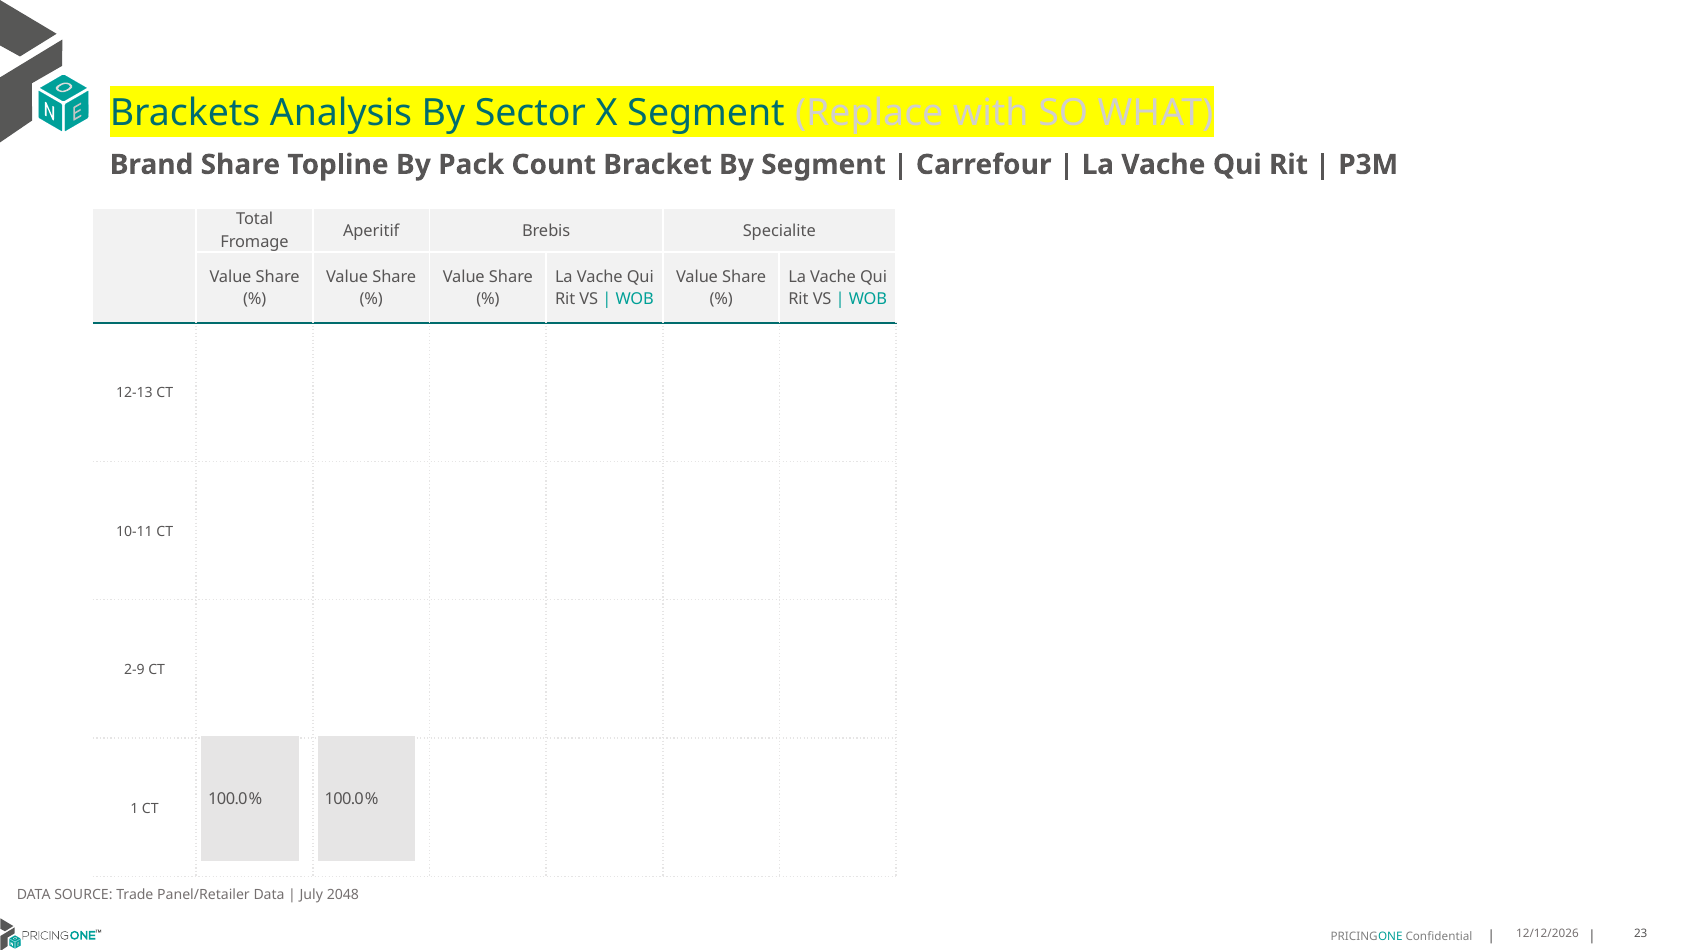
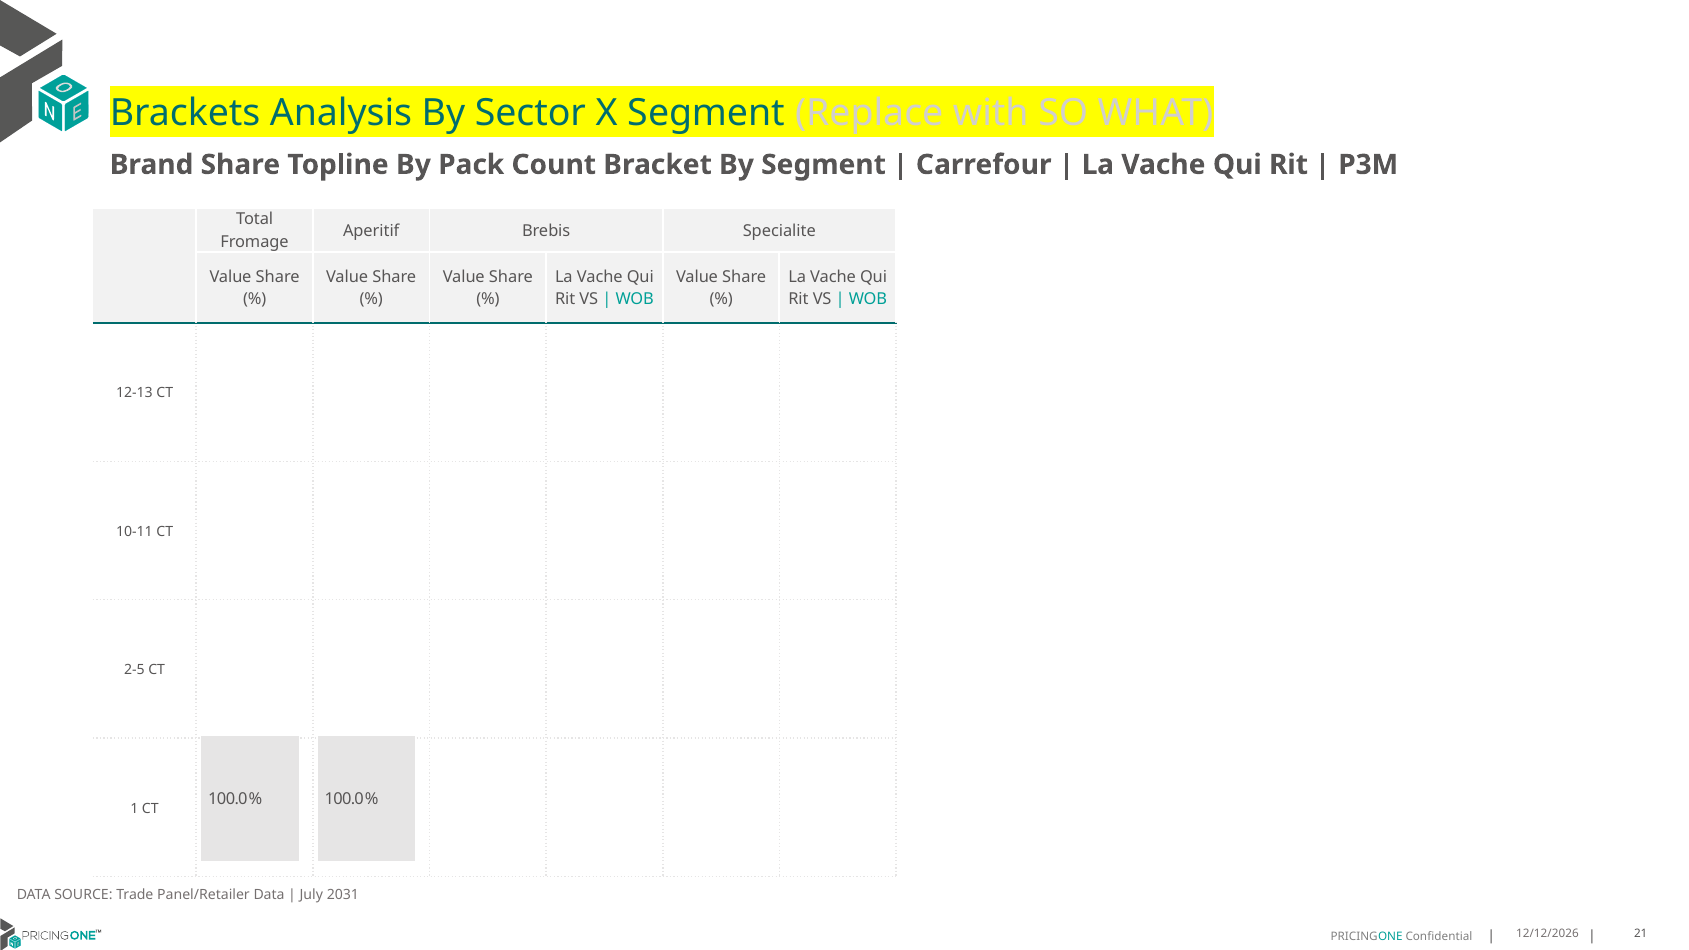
2-9: 2-9 -> 2-5
2048: 2048 -> 2031
23: 23 -> 21
